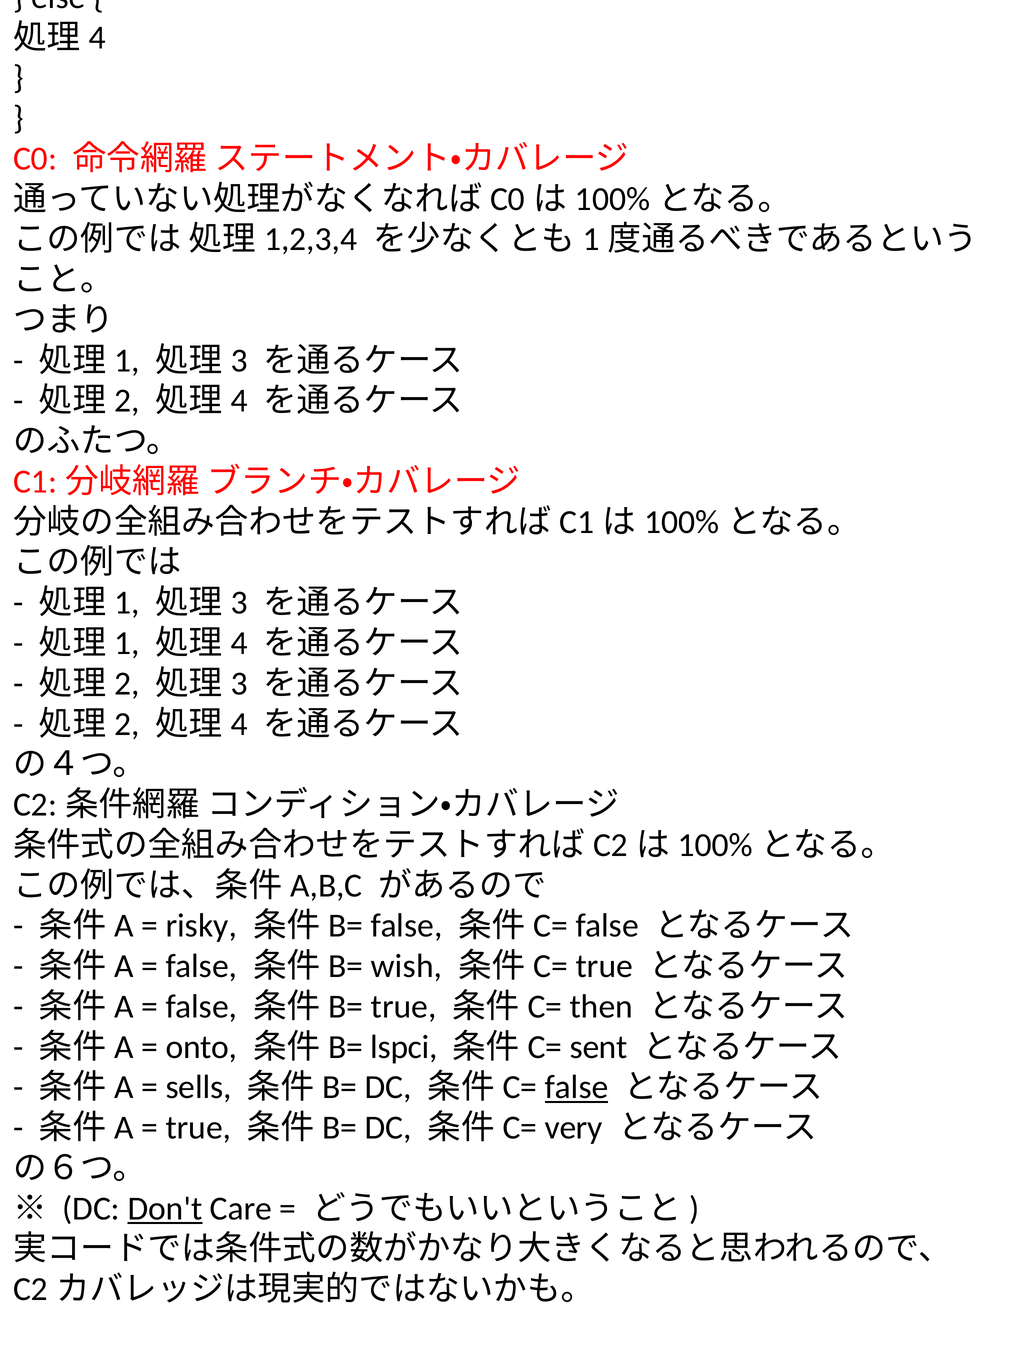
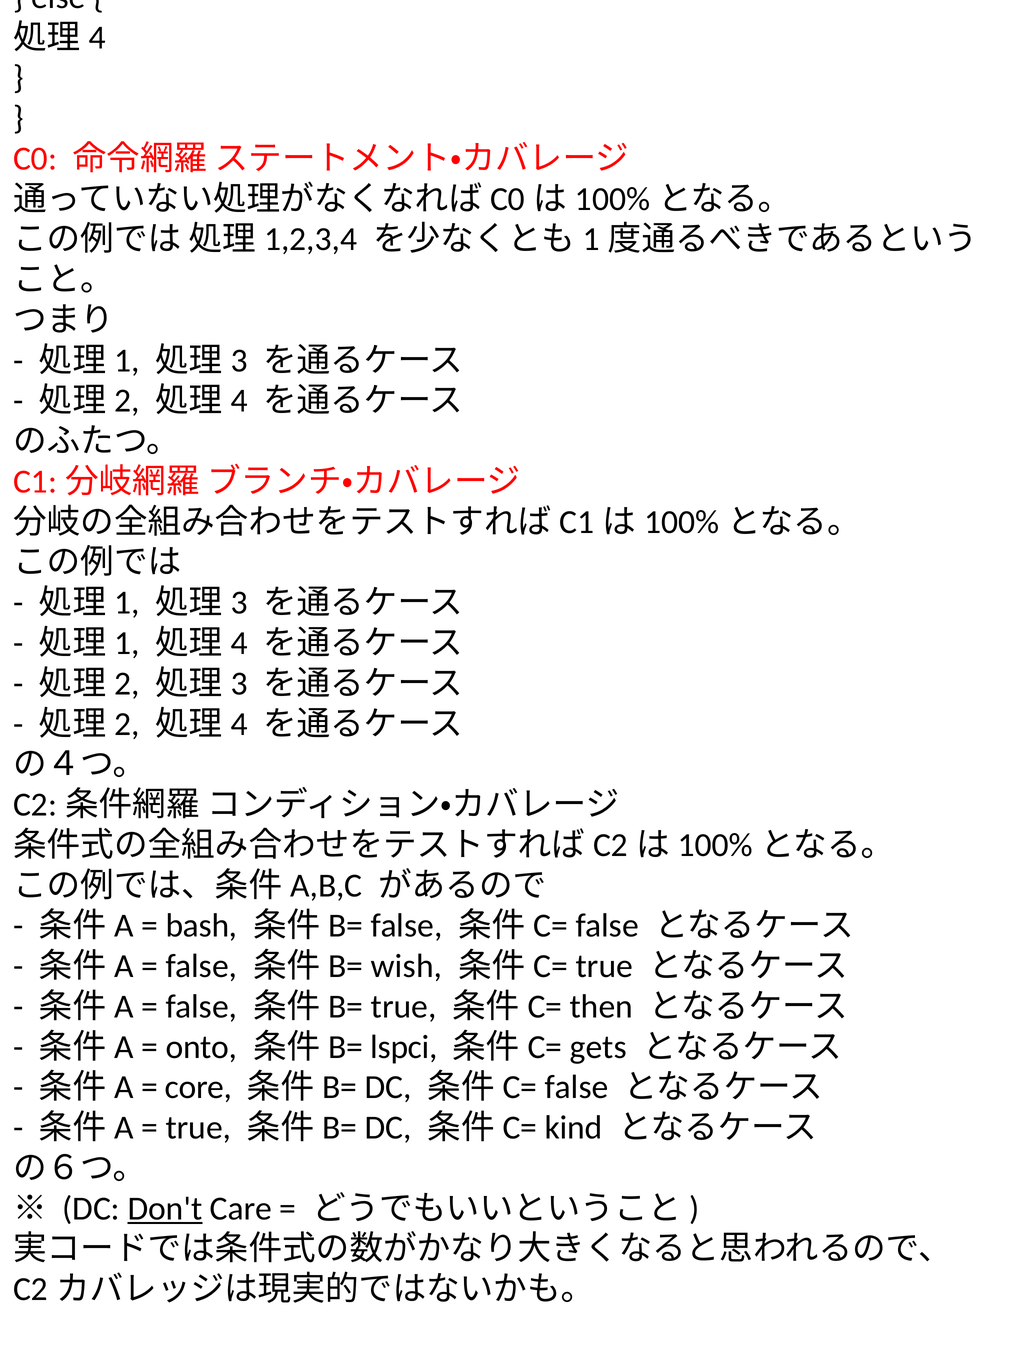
risky: risky -> bash
sent: sent -> gets
sells: sells -> core
false at (577, 1087) underline: present -> none
very: very -> kind
